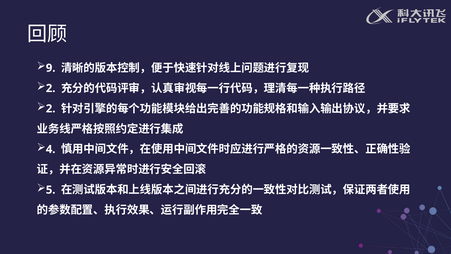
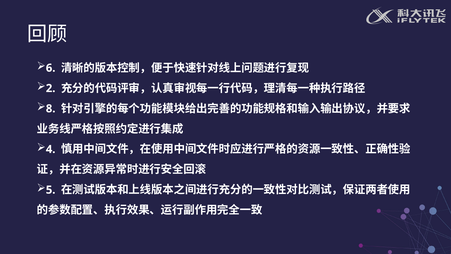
9: 9 -> 6
2 at (51, 108): 2 -> 8
